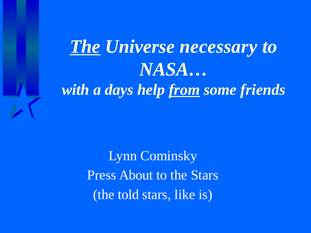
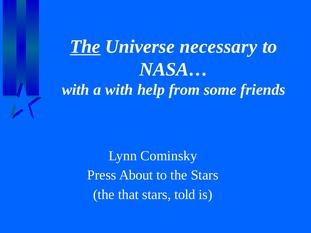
a days: days -> with
from underline: present -> none
told: told -> that
like: like -> told
